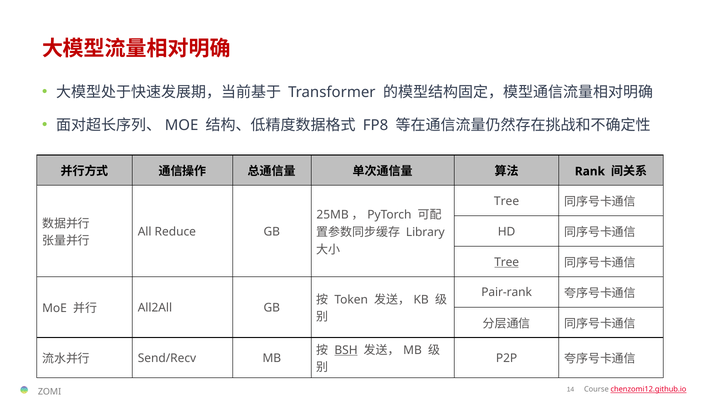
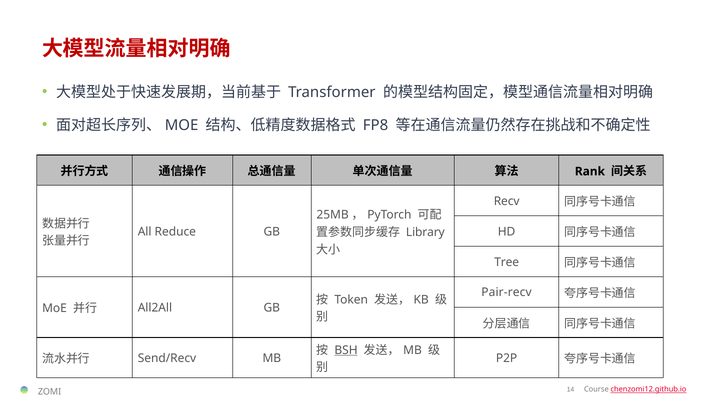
Tree at (507, 201): Tree -> Recv
Tree at (507, 262) underline: present -> none
Pair-rank: Pair-rank -> Pair-recv
